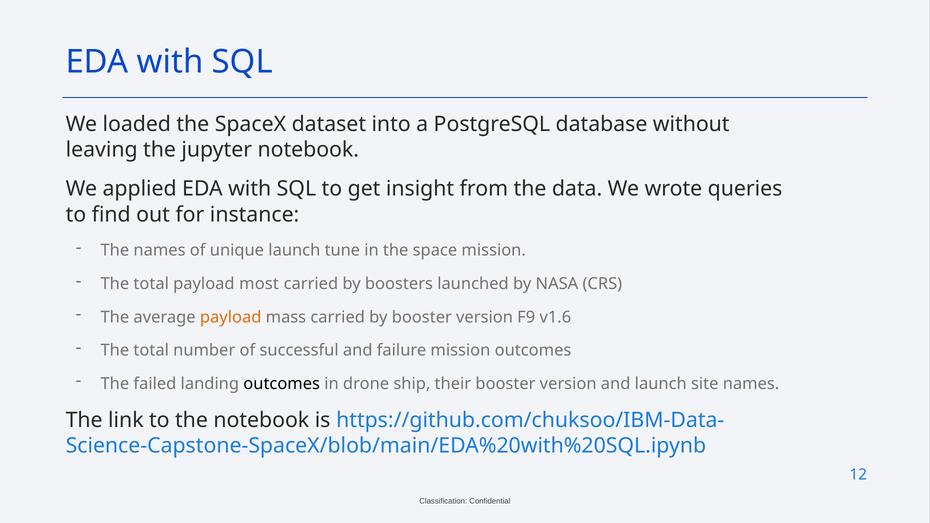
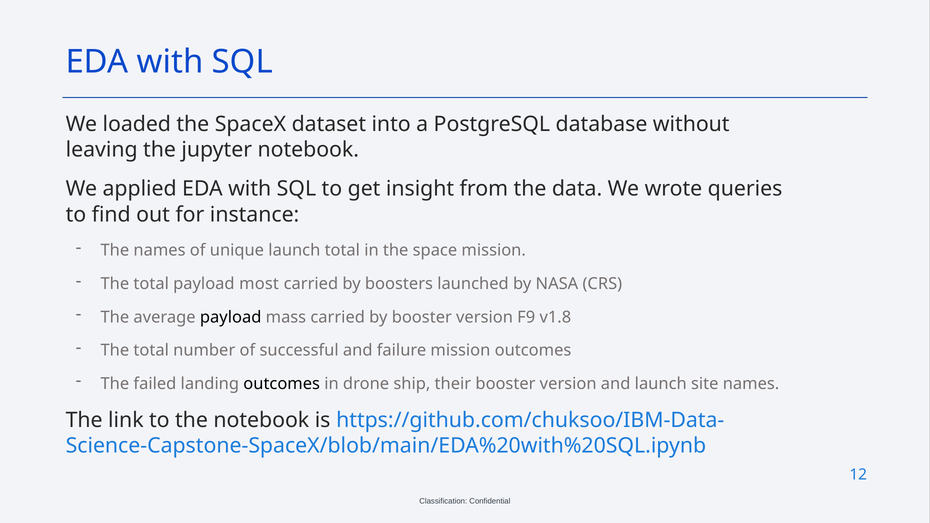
launch tune: tune -> total
payload at (231, 317) colour: orange -> black
v1.6: v1.6 -> v1.8
